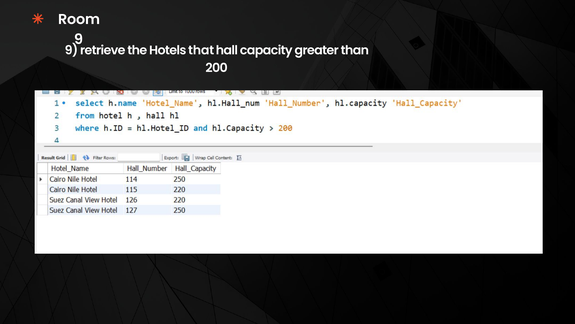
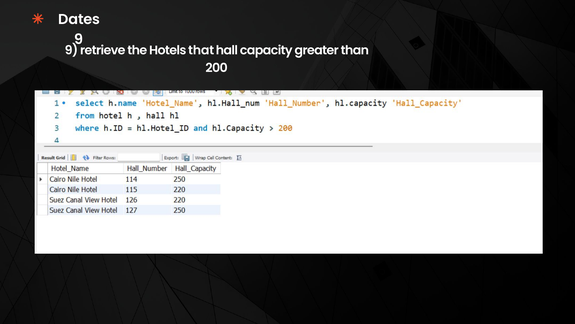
Room: Room -> Dates
